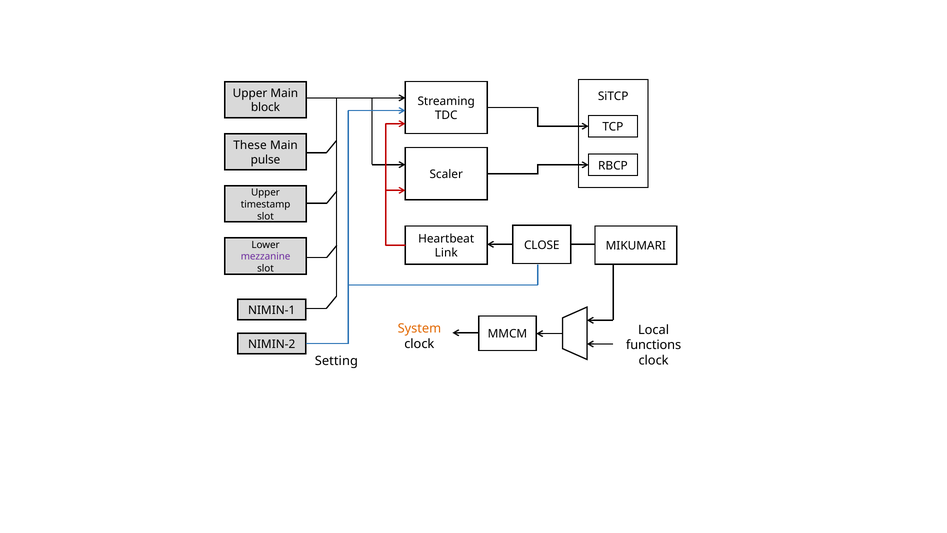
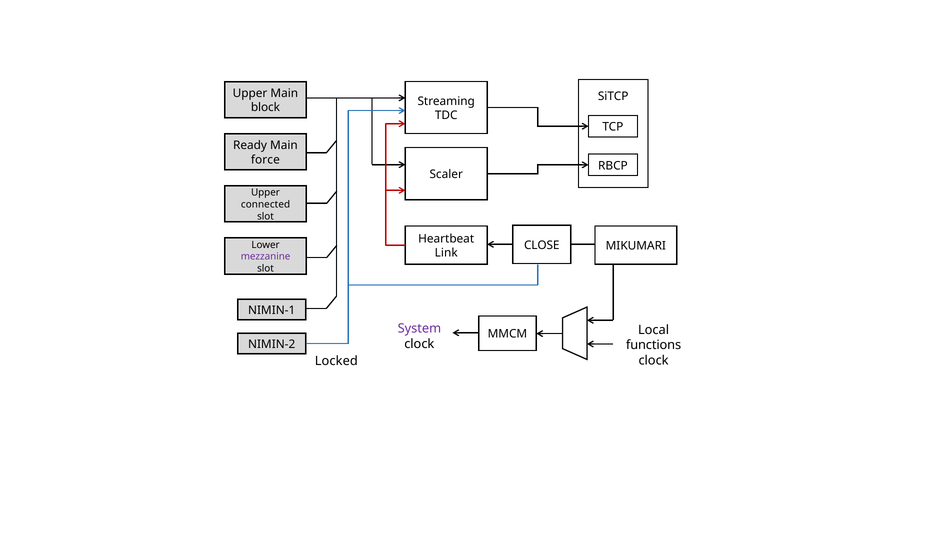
These: These -> Ready
pulse: pulse -> force
timestamp: timestamp -> connected
System colour: orange -> purple
Setting: Setting -> Locked
